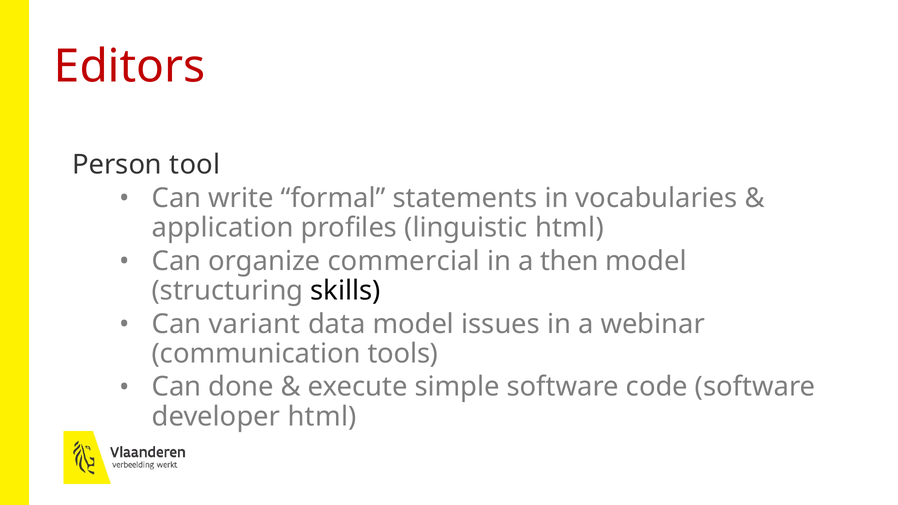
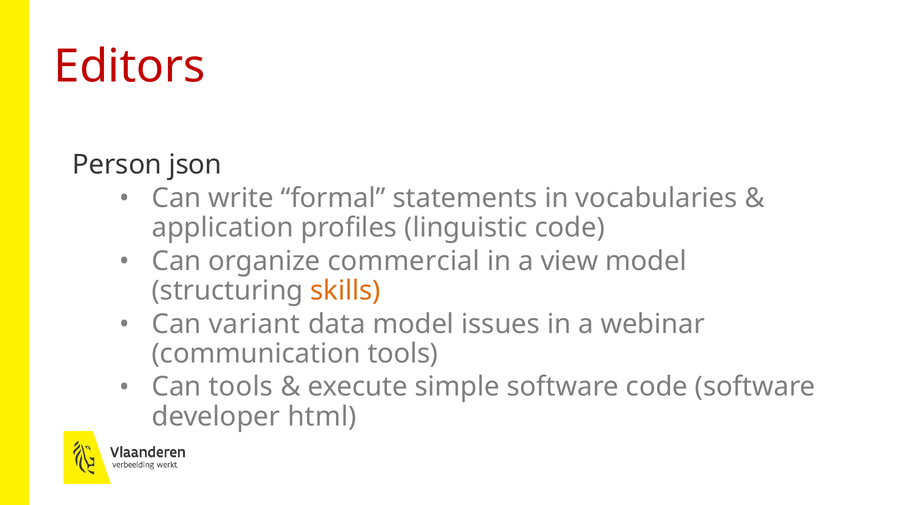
tool: tool -> json
linguistic html: html -> code
then: then -> view
skills colour: black -> orange
Can done: done -> tools
